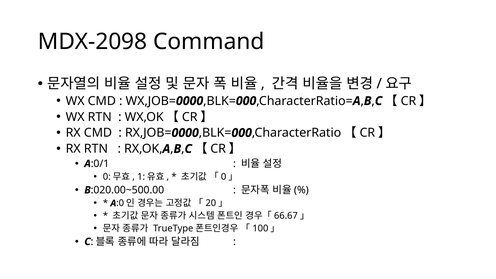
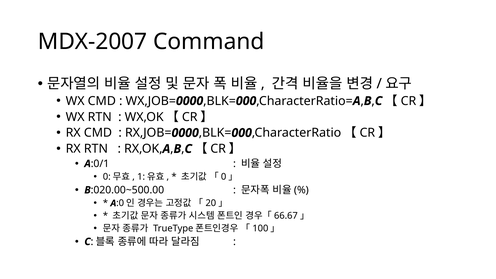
MDX-2098: MDX-2098 -> MDX-2007
